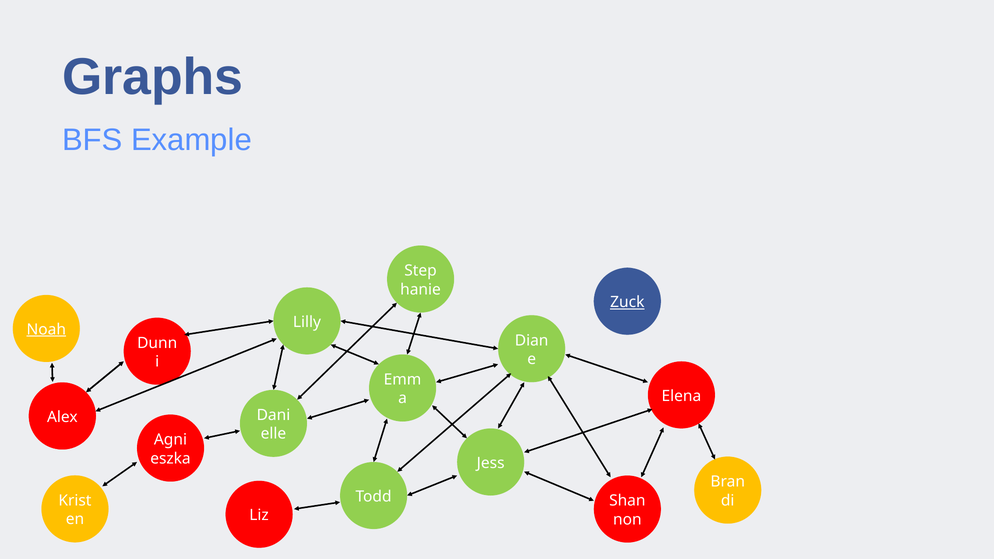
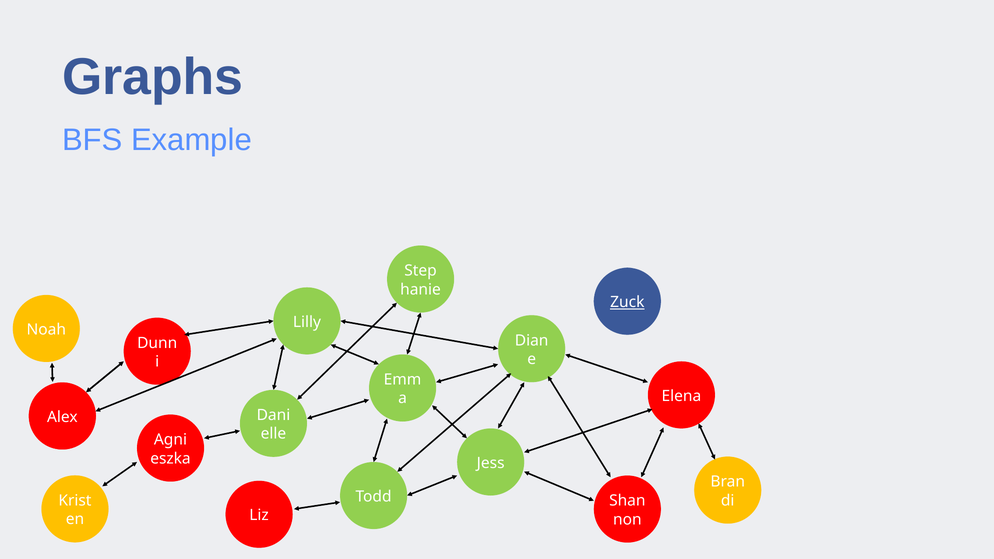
Noah underline: present -> none
